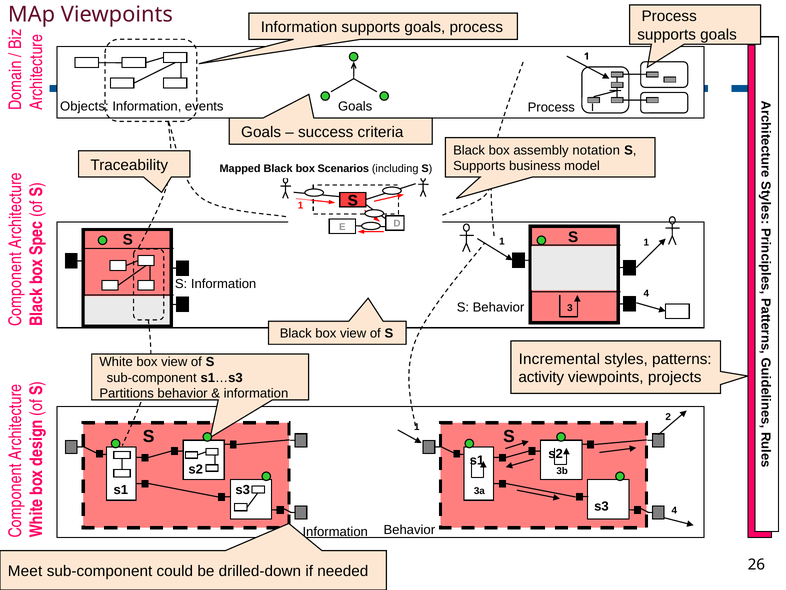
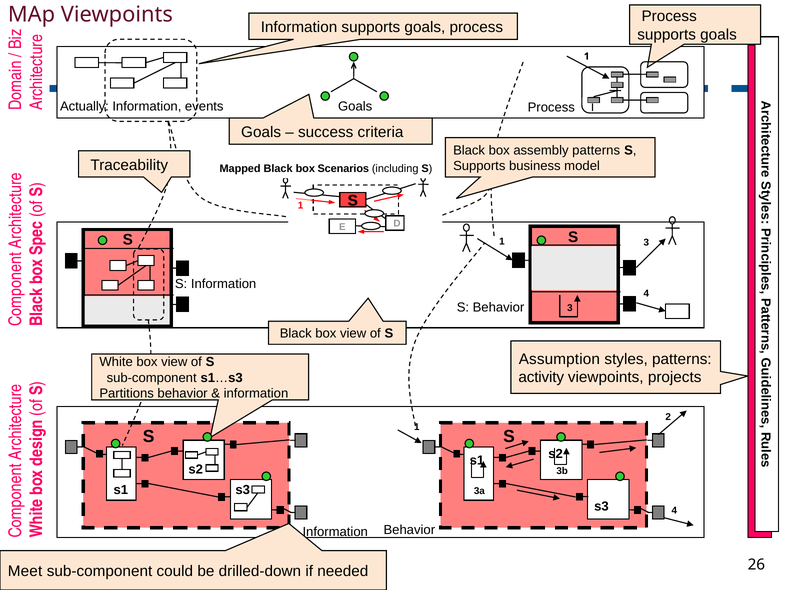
Objects: Objects -> Actually
assembly notation: notation -> patterns
1 1: 1 -> 3
Incremental: Incremental -> Assumption
